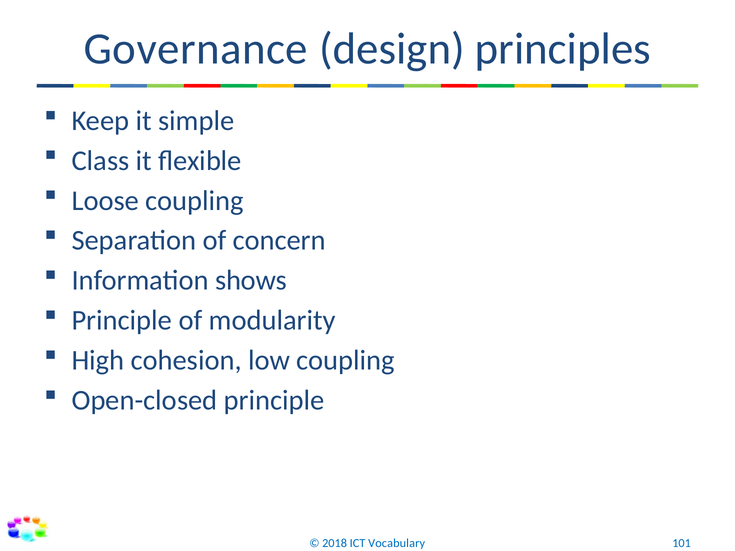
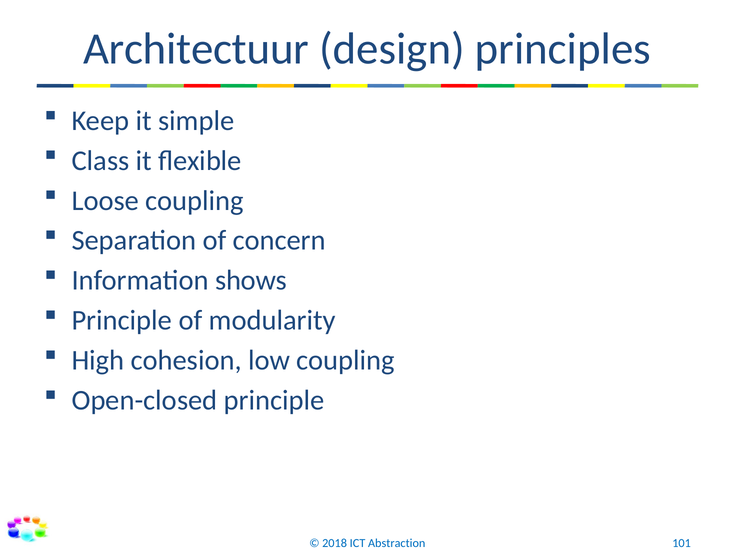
Governance: Governance -> Architectuur
Vocabulary: Vocabulary -> Abstraction
